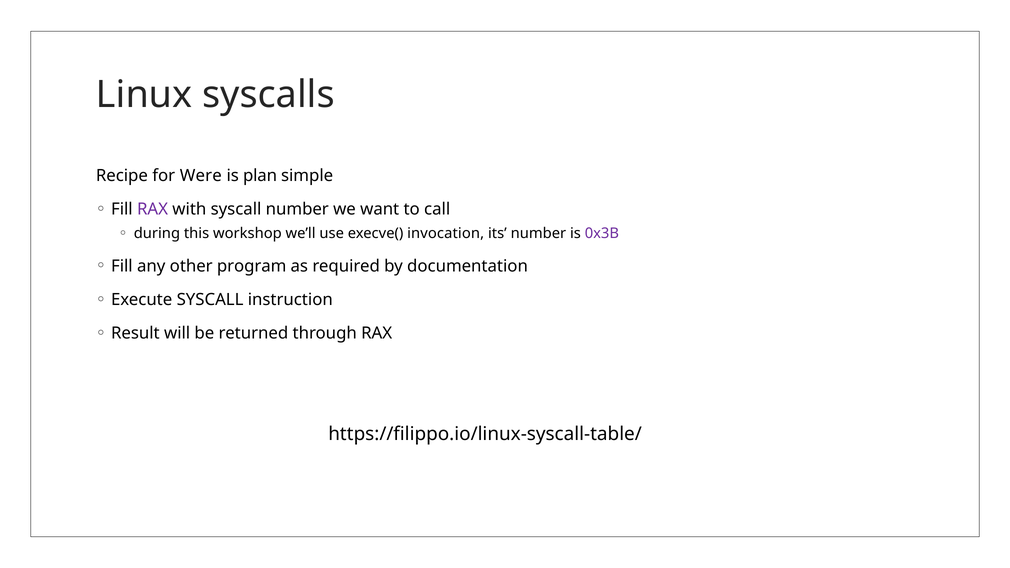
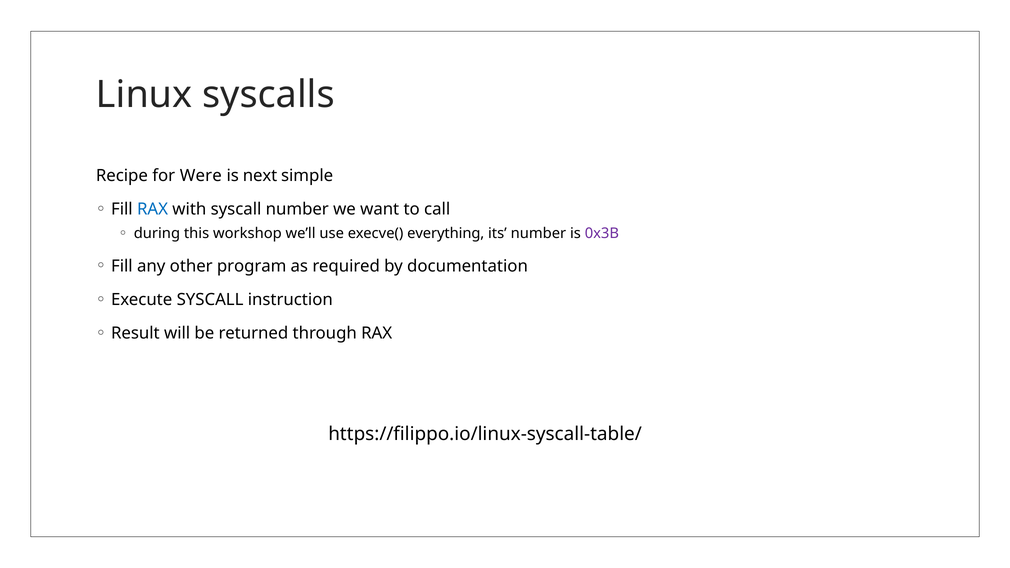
plan: plan -> next
RAX at (153, 209) colour: purple -> blue
invocation: invocation -> everything
